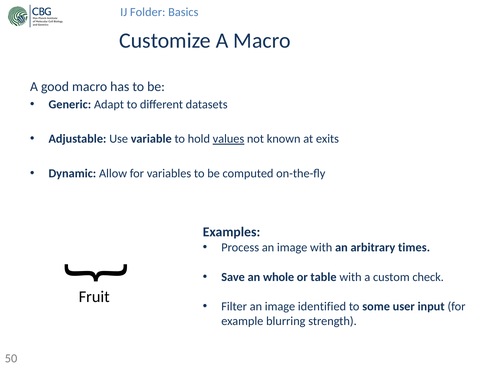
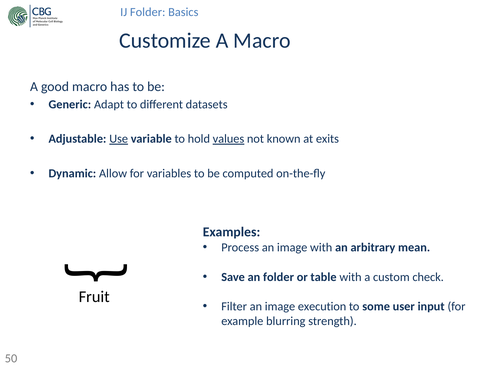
Use underline: none -> present
times: times -> mean
an whole: whole -> folder
identified: identified -> execution
